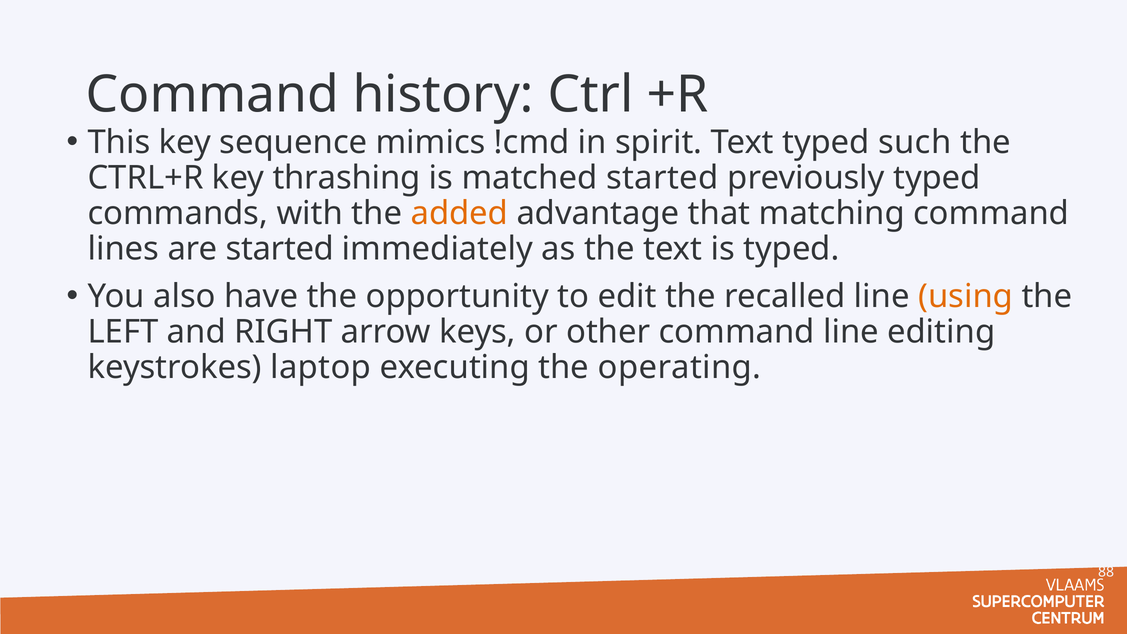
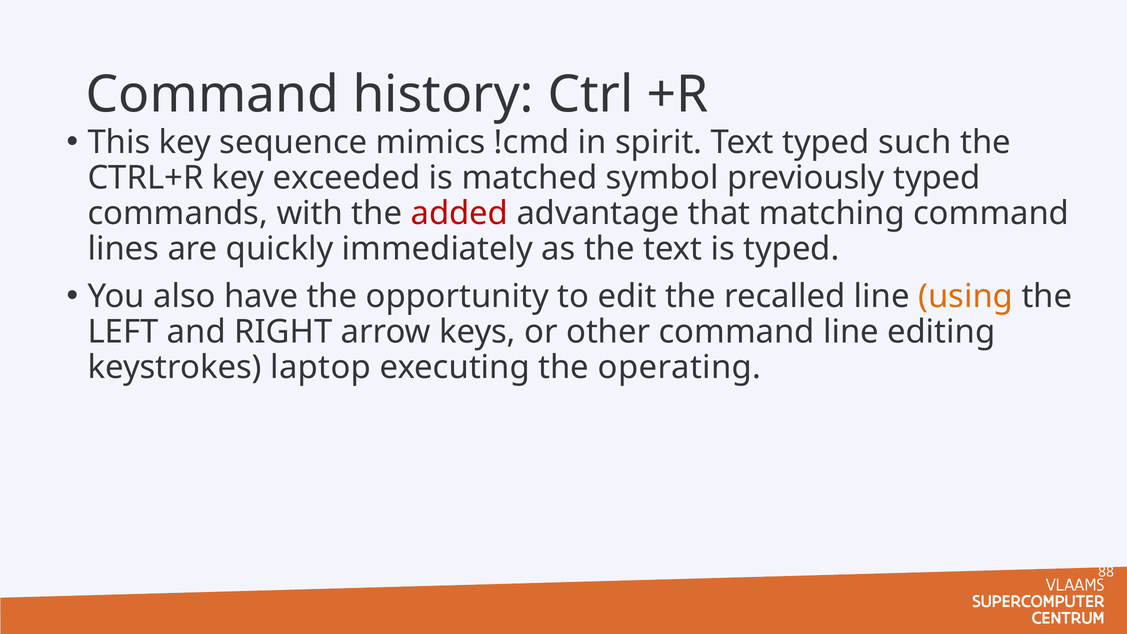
thrashing: thrashing -> exceeded
matched started: started -> symbol
added colour: orange -> red
are started: started -> quickly
